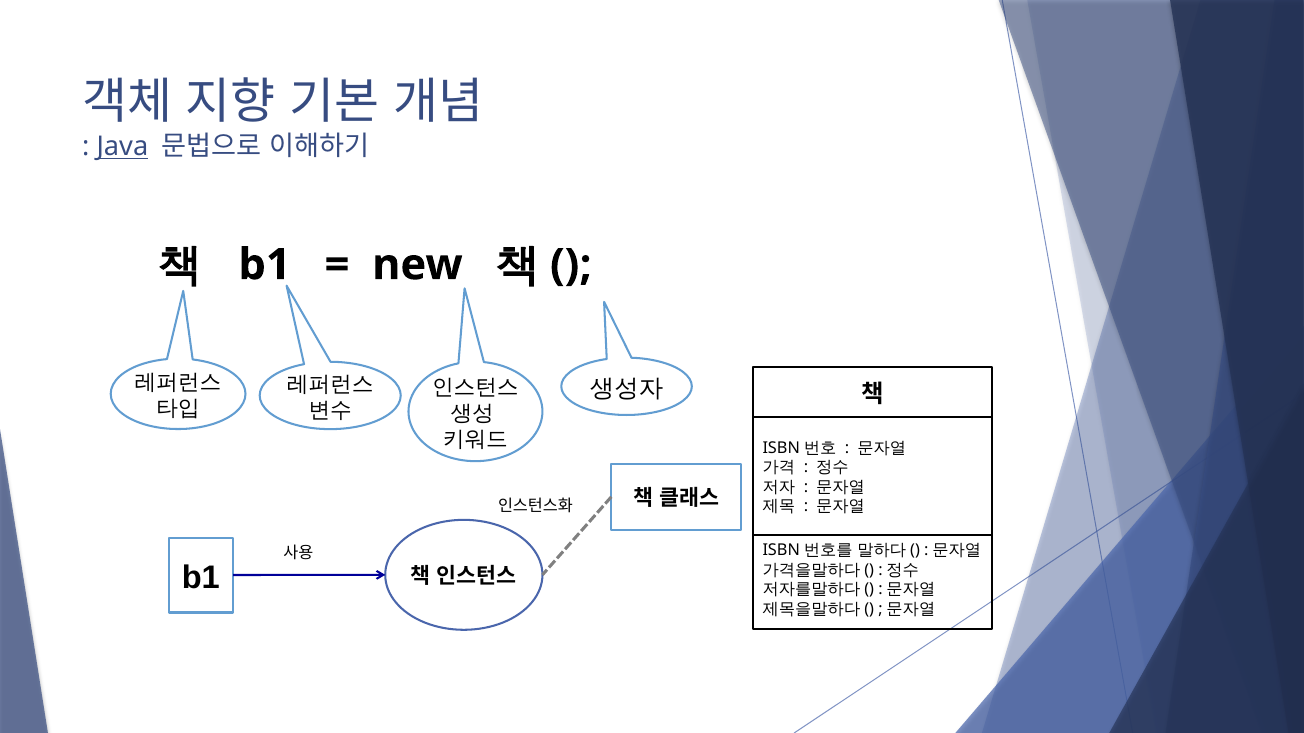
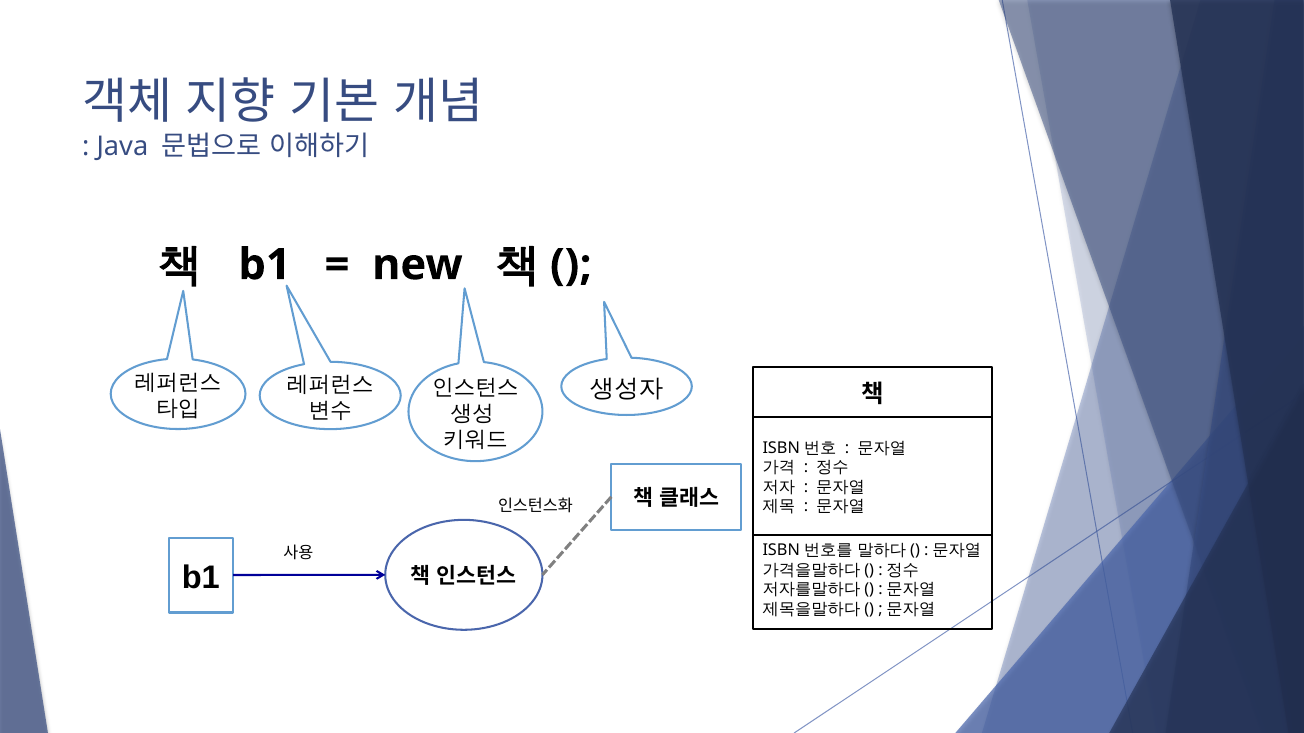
Java underline: present -> none
